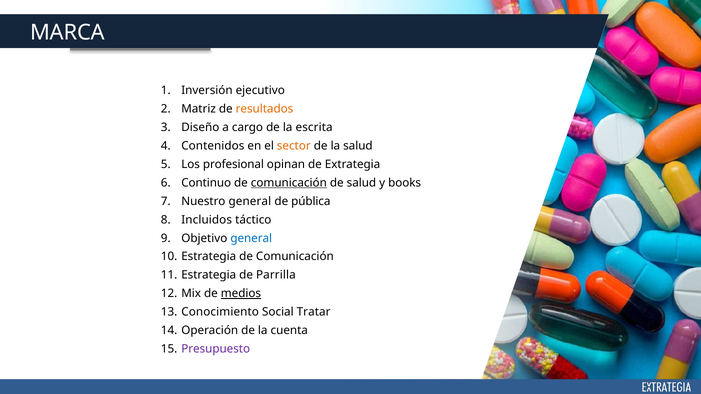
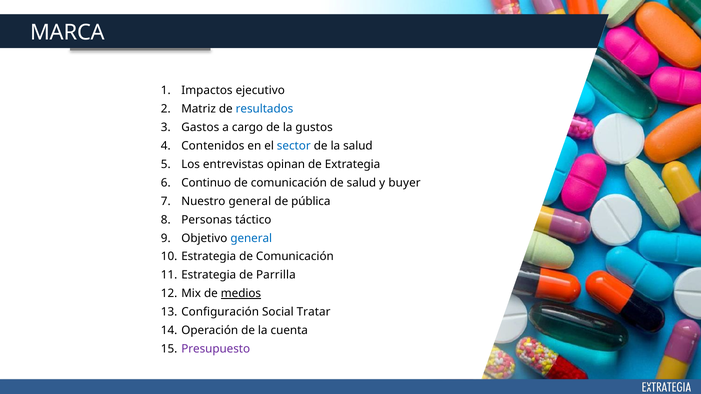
Inversión: Inversión -> Impactos
resultados colour: orange -> blue
Diseño: Diseño -> Gastos
escrita: escrita -> gustos
sector colour: orange -> blue
profesional: profesional -> entrevistas
comunicación at (289, 183) underline: present -> none
books: books -> buyer
Incluidos: Incluidos -> Personas
Conocimiento: Conocimiento -> Configuración
